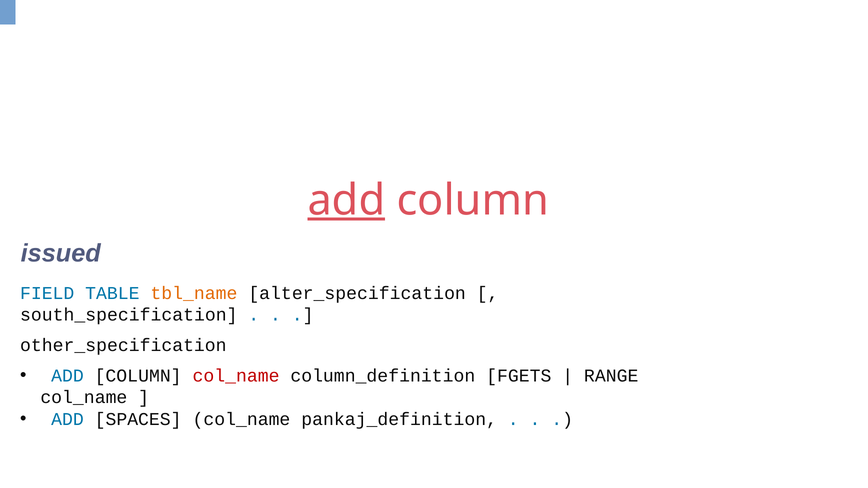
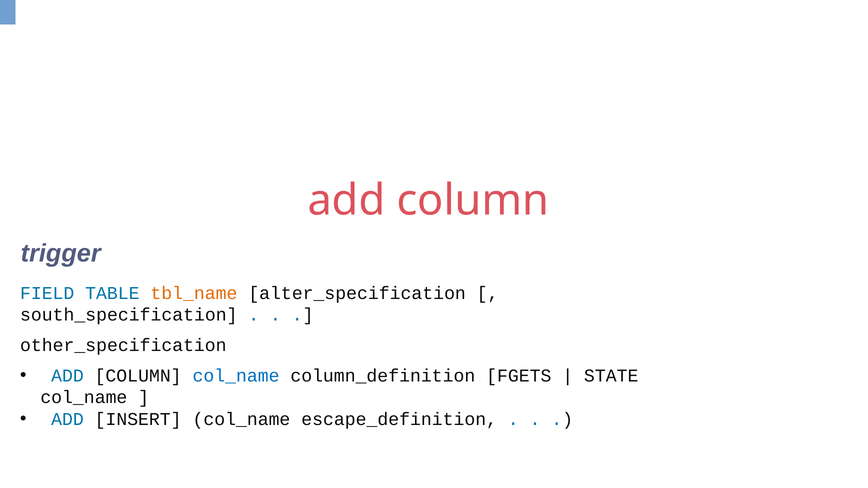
add at (346, 200) underline: present -> none
issued: issued -> trigger
col_name at (236, 376) colour: red -> blue
RANGE: RANGE -> STATE
SPACES: SPACES -> INSERT
pankaj_definition: pankaj_definition -> escape_definition
